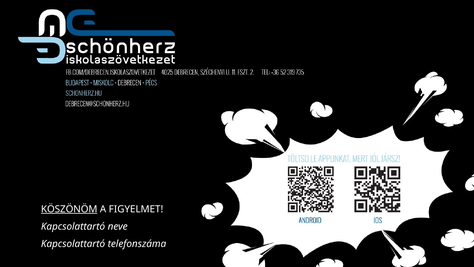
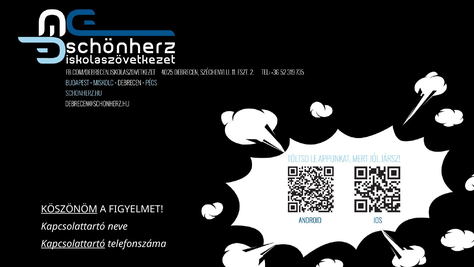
Kapcsolattartó at (73, 243) underline: none -> present
